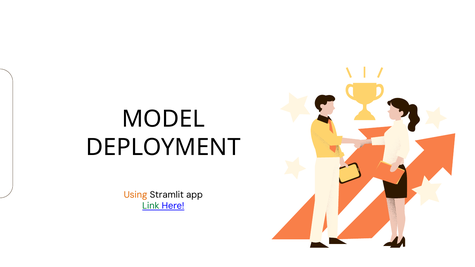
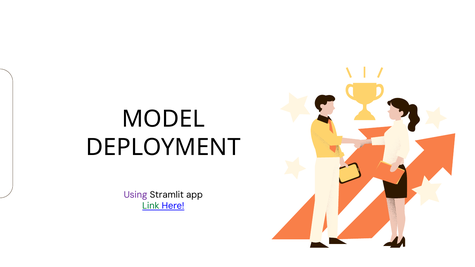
Using colour: orange -> purple
